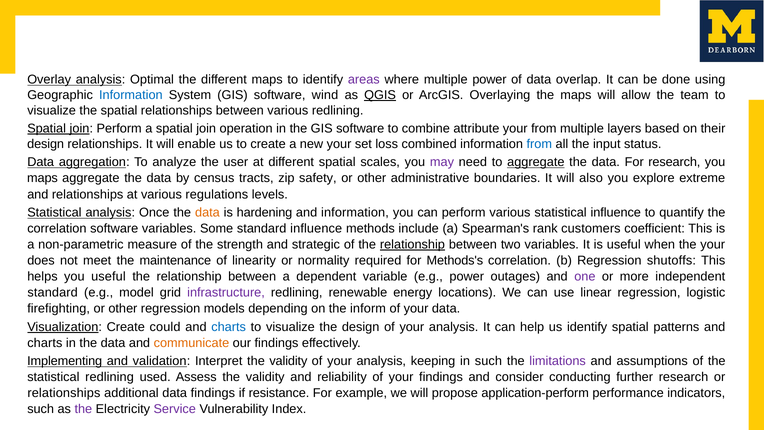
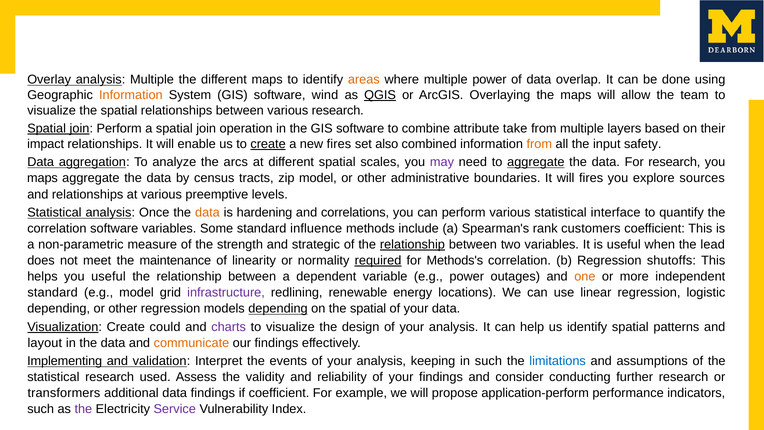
analysis Optimal: Optimal -> Multiple
areas colour: purple -> orange
Information at (131, 95) colour: blue -> orange
various redlining: redlining -> research
attribute your: your -> take
design at (46, 144): design -> impact
create at (268, 144) underline: none -> present
new your: your -> fires
loss: loss -> also
from at (539, 144) colour: blue -> orange
status: status -> safety
user: user -> arcs
zip safety: safety -> model
will also: also -> fires
extreme: extreme -> sources
regulations: regulations -> preemptive
and information: information -> correlations
statistical influence: influence -> interface
the your: your -> lead
required underline: none -> present
one colour: purple -> orange
firefighting at (59, 309): firefighting -> depending
depending at (278, 309) underline: none -> present
on the inform: inform -> spatial
charts at (229, 327) colour: blue -> purple
charts at (45, 343): charts -> layout
Interpret the validity: validity -> events
limitations colour: purple -> blue
statistical redlining: redlining -> research
relationships at (64, 393): relationships -> transformers
if resistance: resistance -> coefficient
